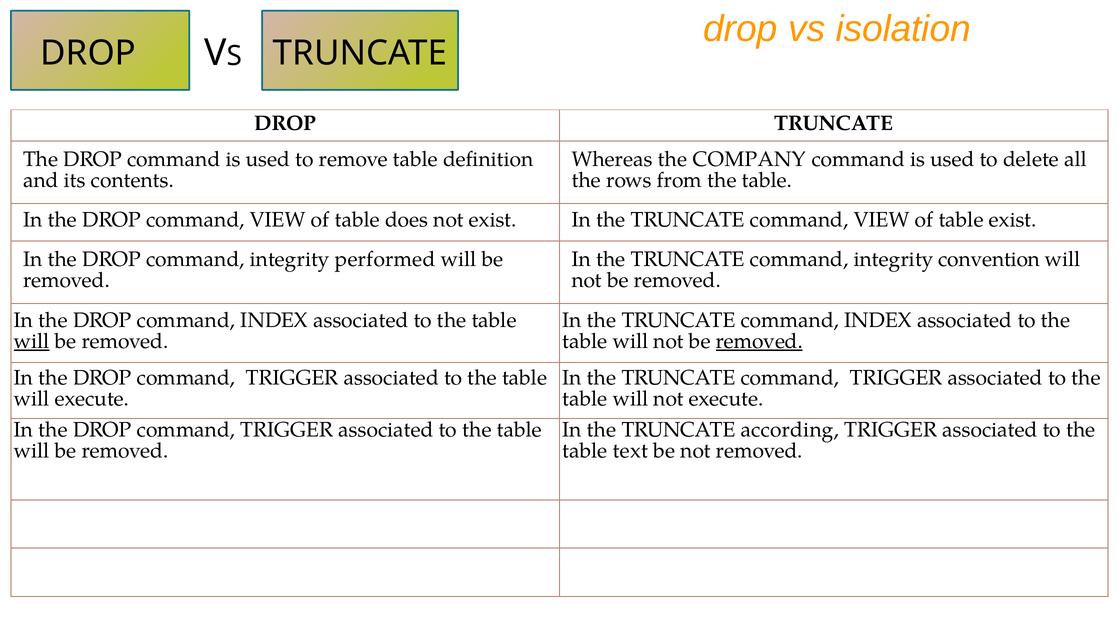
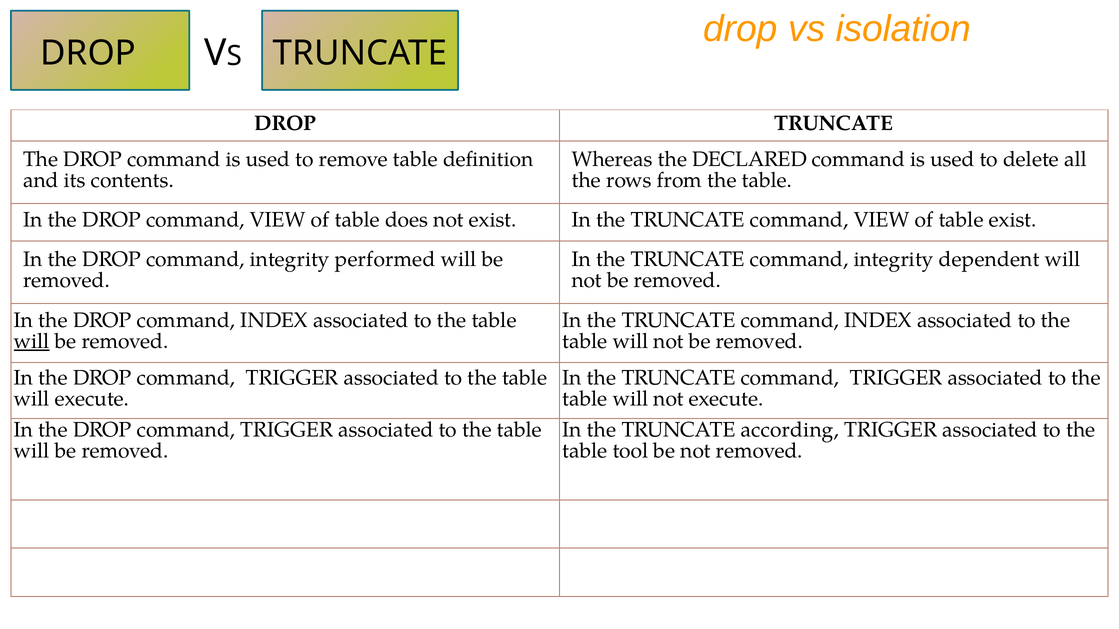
COMPANY: COMPANY -> DECLARED
convention: convention -> dependent
removed at (759, 341) underline: present -> none
text: text -> tool
